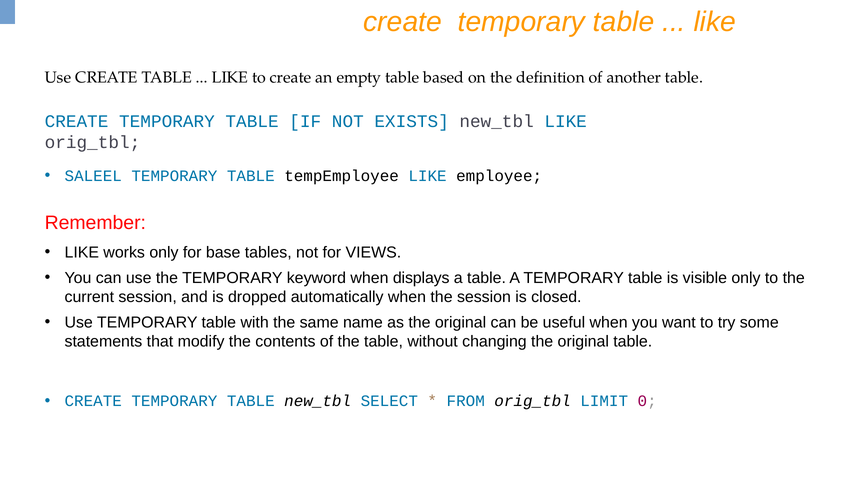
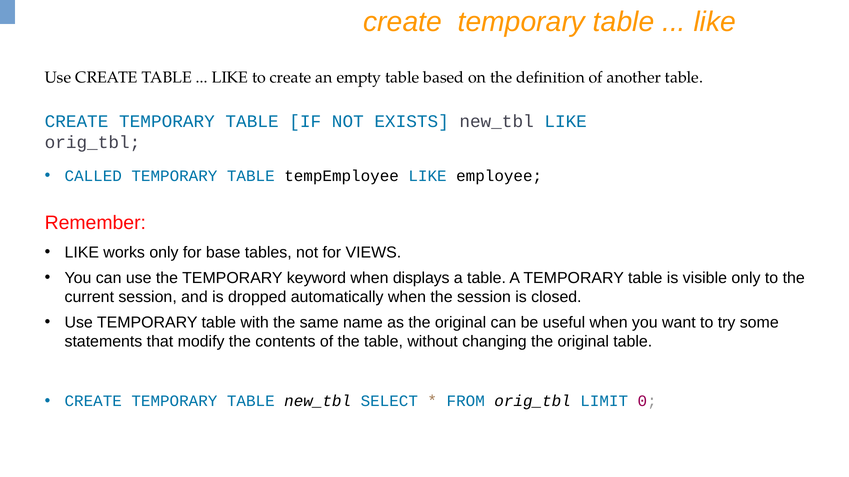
SALEEL: SALEEL -> CALLED
